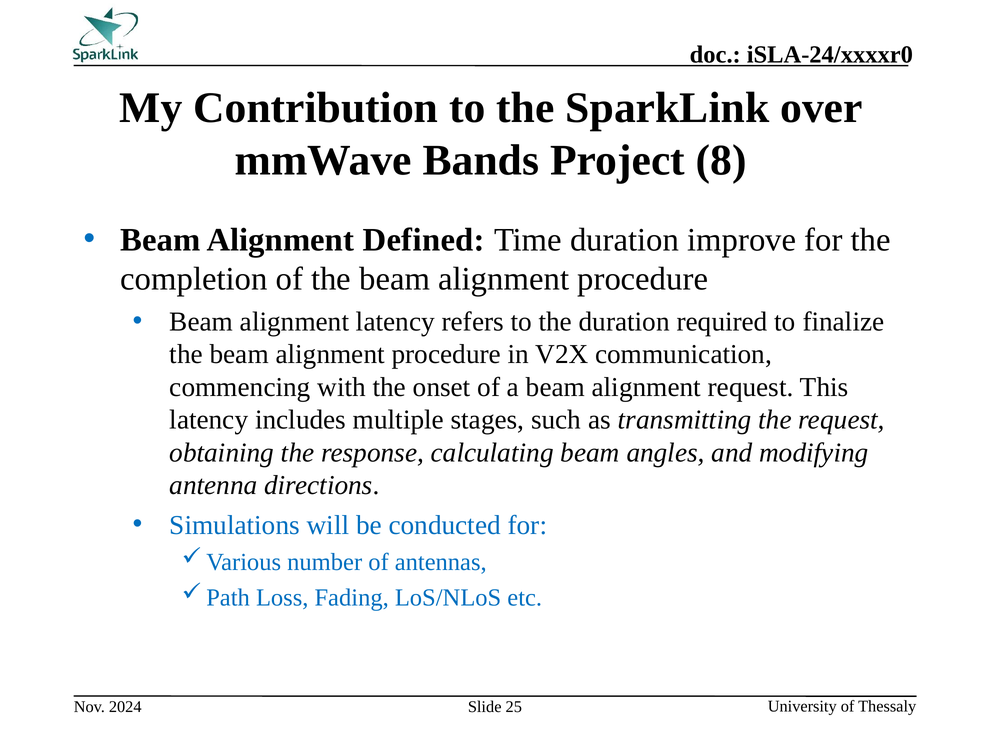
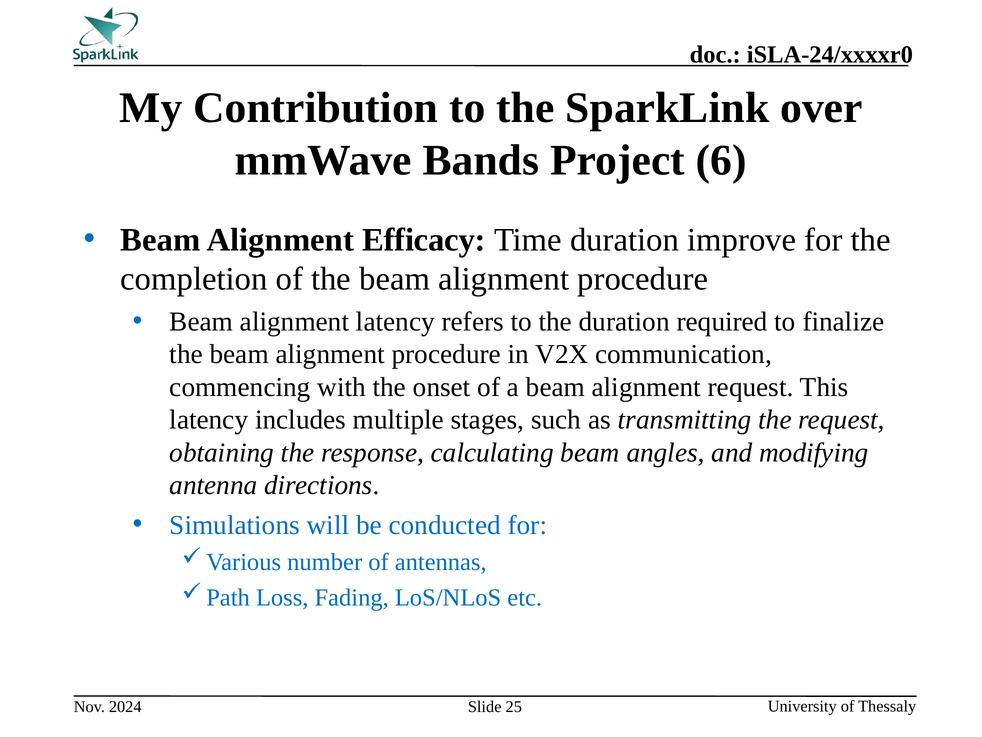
8: 8 -> 6
Defined: Defined -> Efficacy
